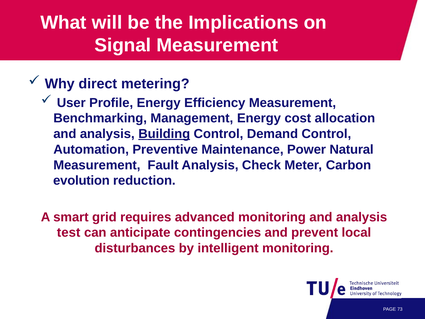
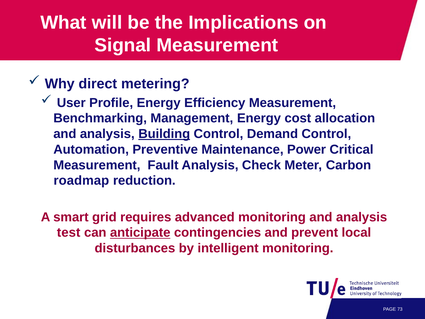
Natural: Natural -> Critical
evolution: evolution -> roadmap
anticipate underline: none -> present
